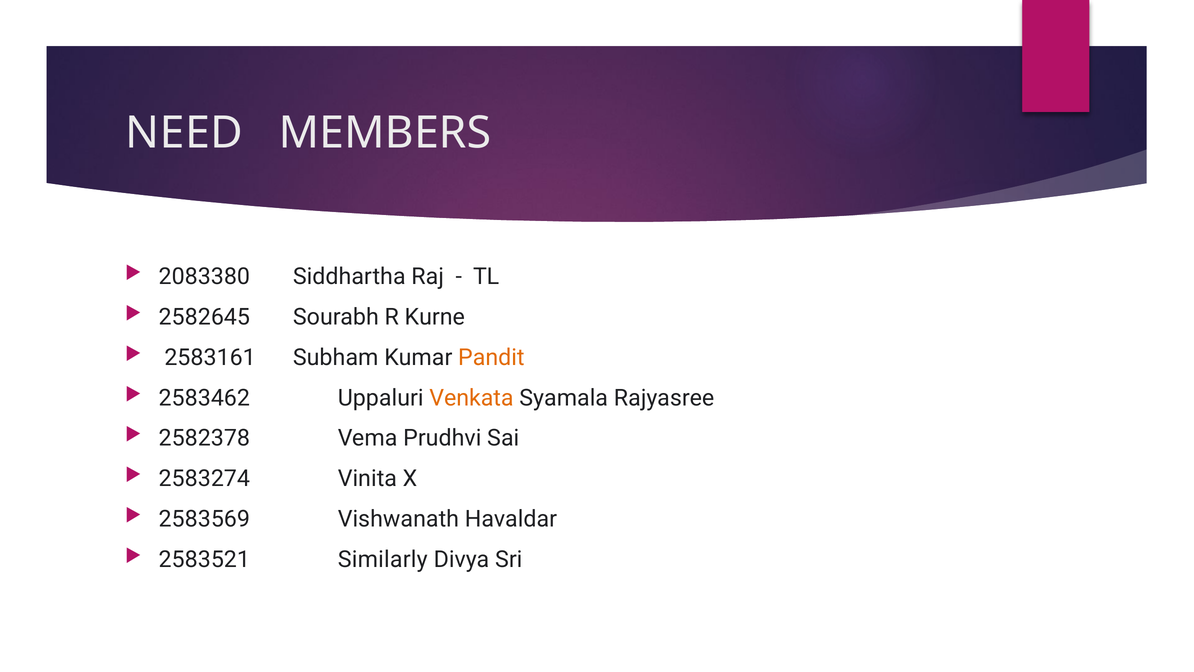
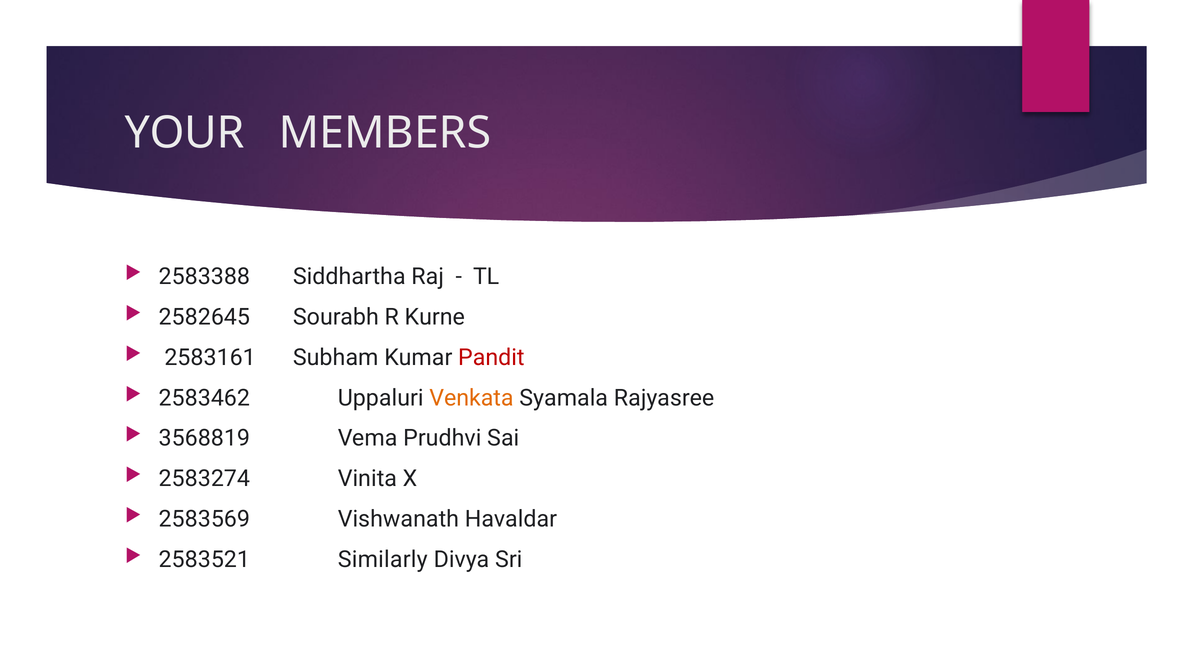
NEED: NEED -> YOUR
2083380: 2083380 -> 2583388
Pandit colour: orange -> red
2582378: 2582378 -> 3568819
